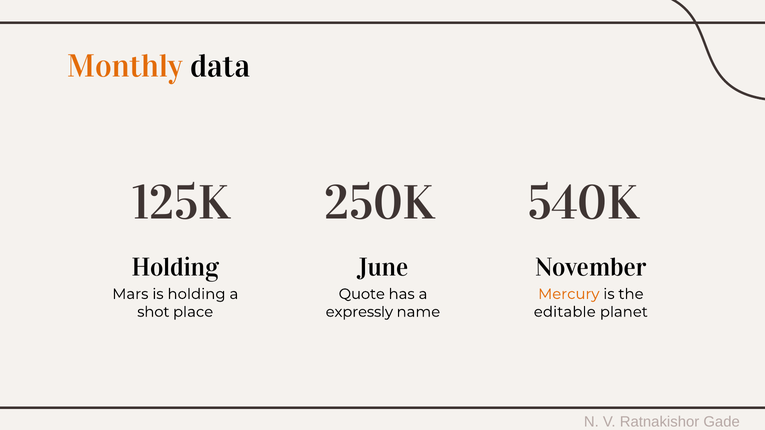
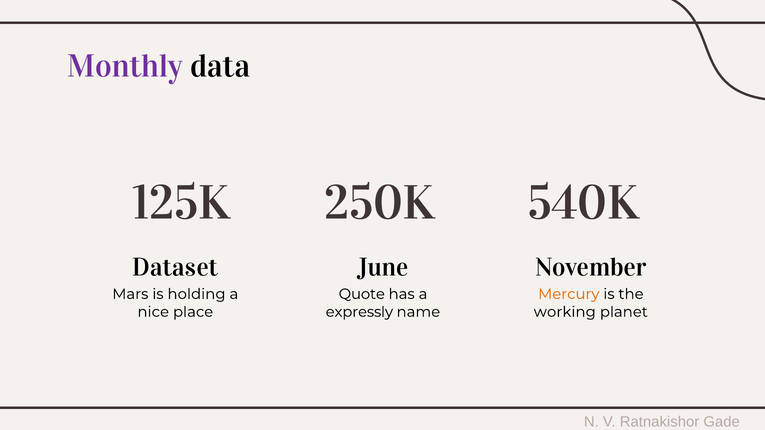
Monthly colour: orange -> purple
Holding at (175, 268): Holding -> Dataset
shot: shot -> nice
editable: editable -> working
